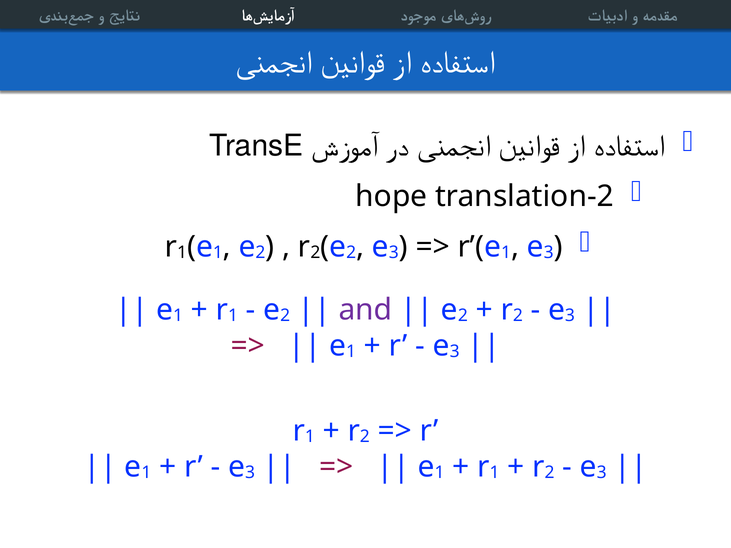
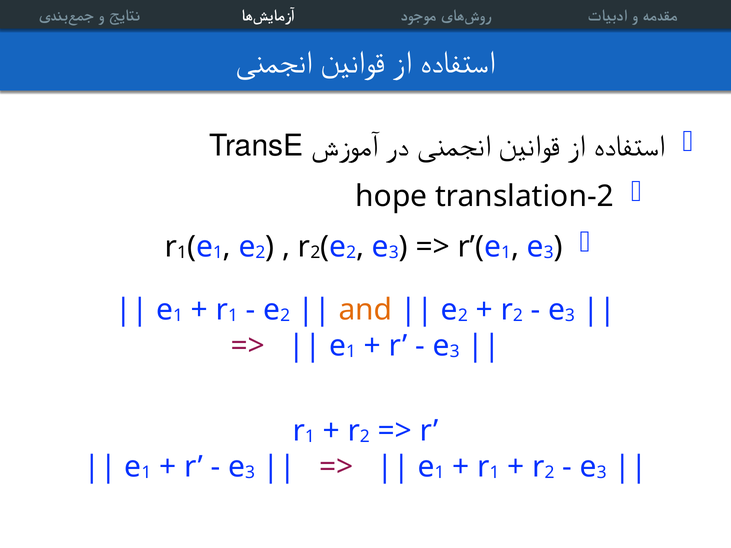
and colour: purple -> orange
